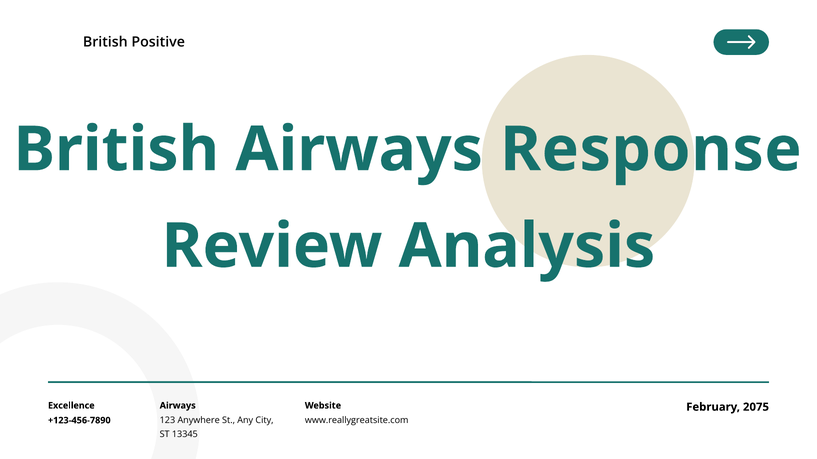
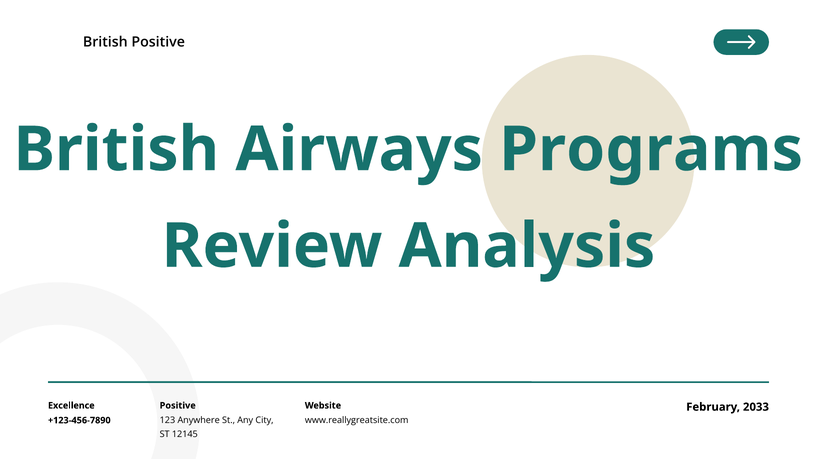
Response: Response -> Programs
Airways at (178, 406): Airways -> Positive
2075: 2075 -> 2033
13345: 13345 -> 12145
